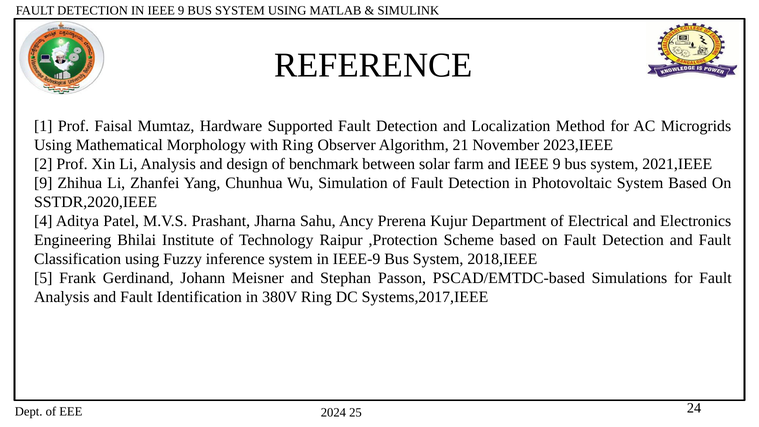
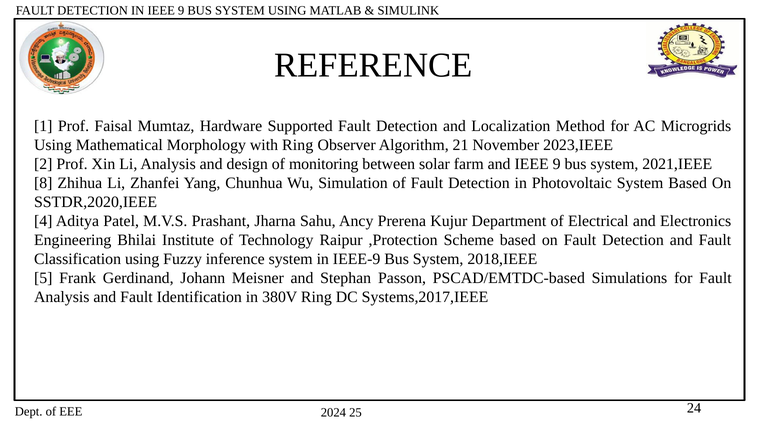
benchmark: benchmark -> monitoring
9 at (43, 183): 9 -> 8
